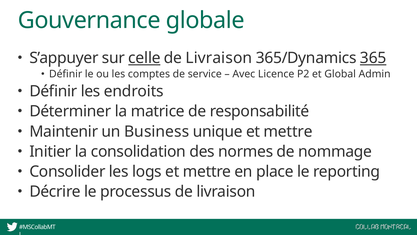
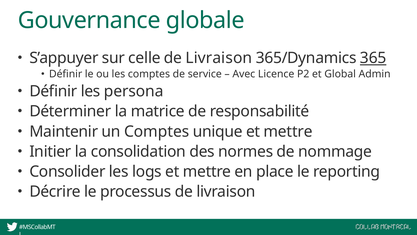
celle underline: present -> none
endroits: endroits -> persona
un Business: Business -> Comptes
